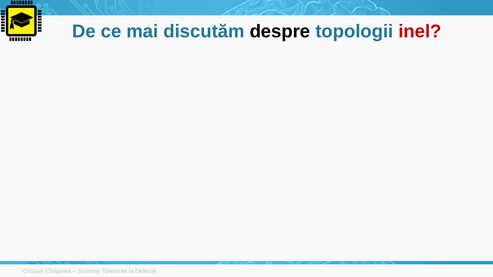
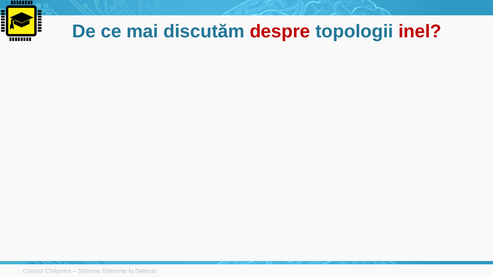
despre colour: black -> red
